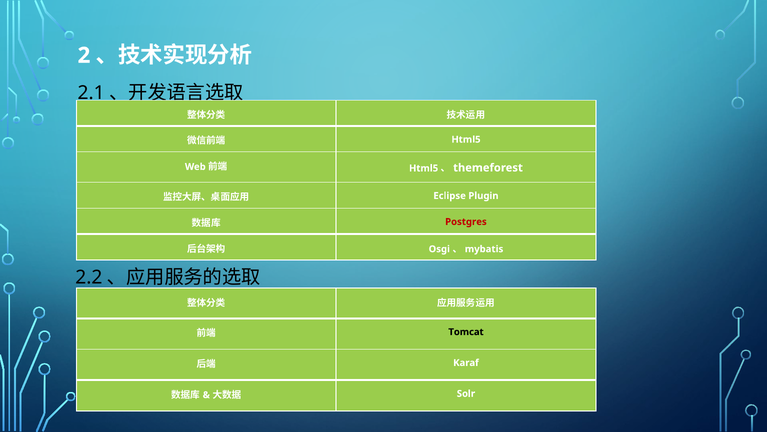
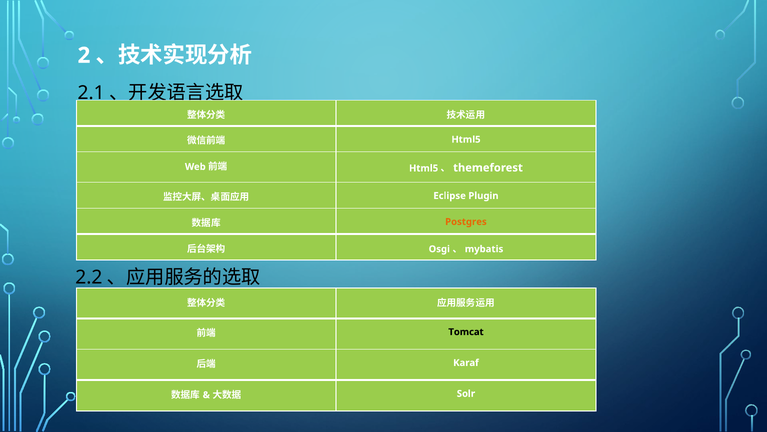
Postgres colour: red -> orange
